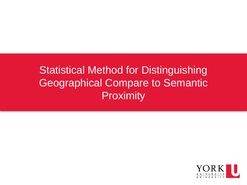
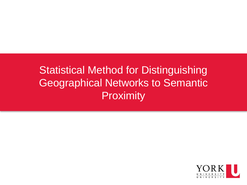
Compare: Compare -> Networks
